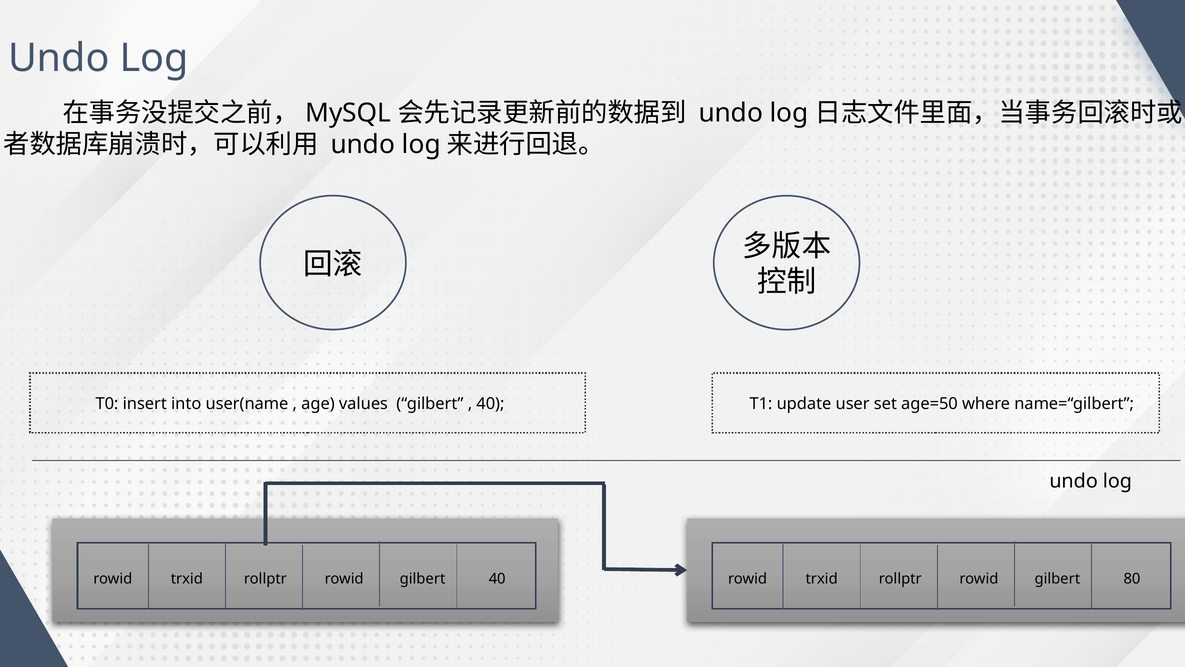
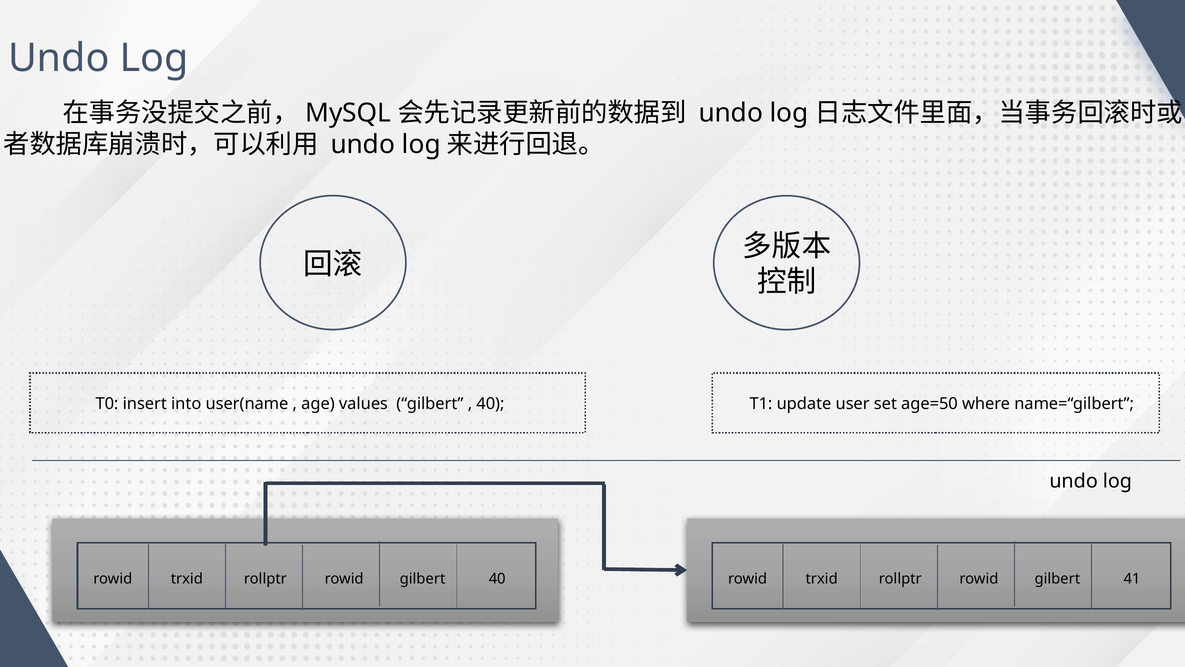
80: 80 -> 41
